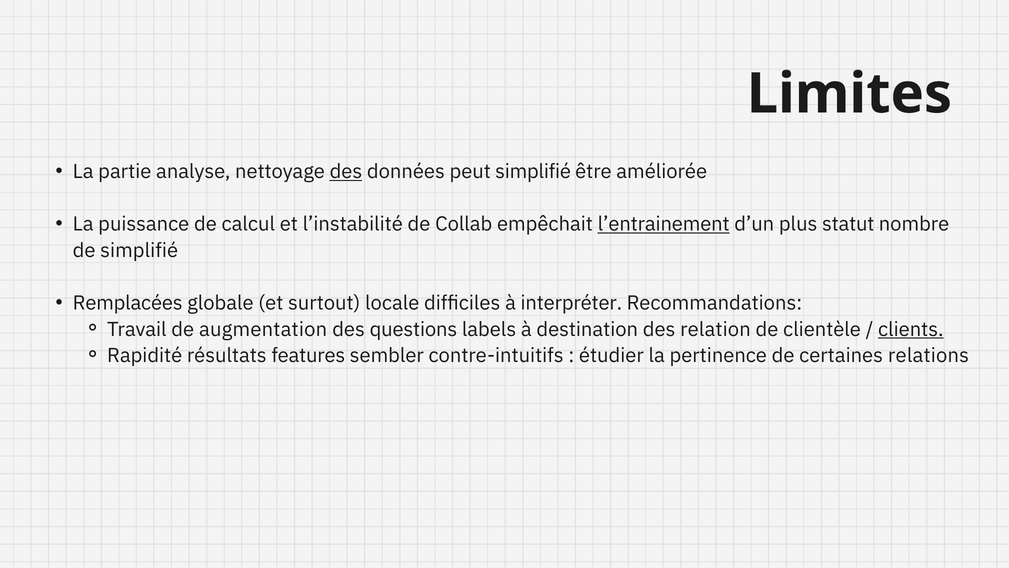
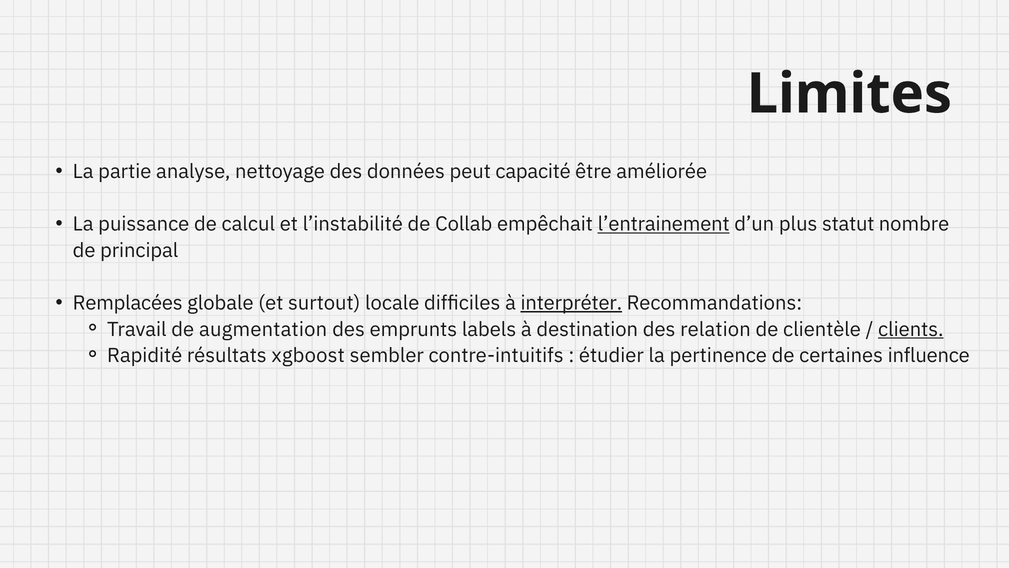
des at (346, 172) underline: present -> none
peut simplifié: simplifié -> capacité
de simplifié: simplifié -> principal
interpréter underline: none -> present
questions: questions -> emprunts
features: features -> xgboost
relations: relations -> influence
